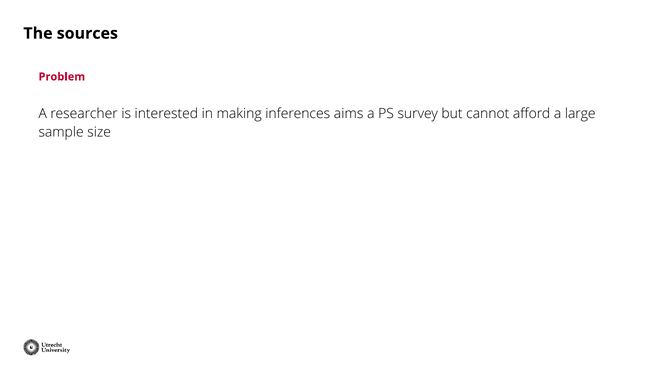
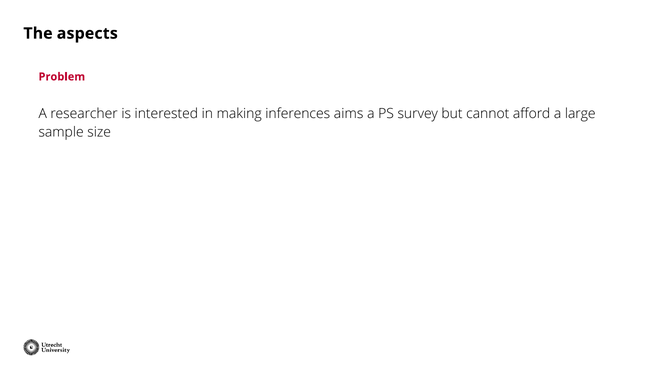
sources: sources -> aspects
